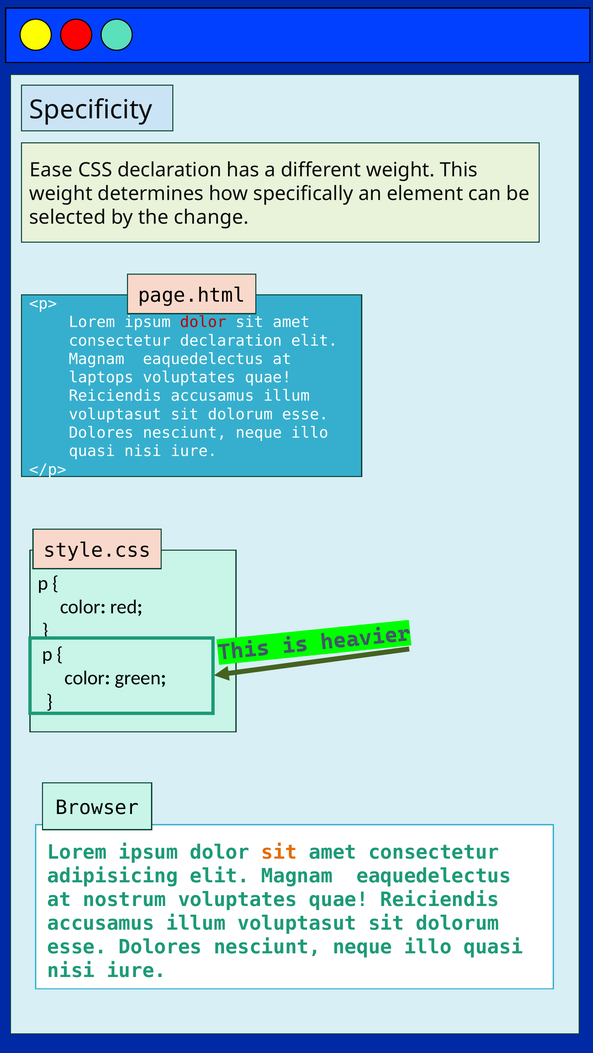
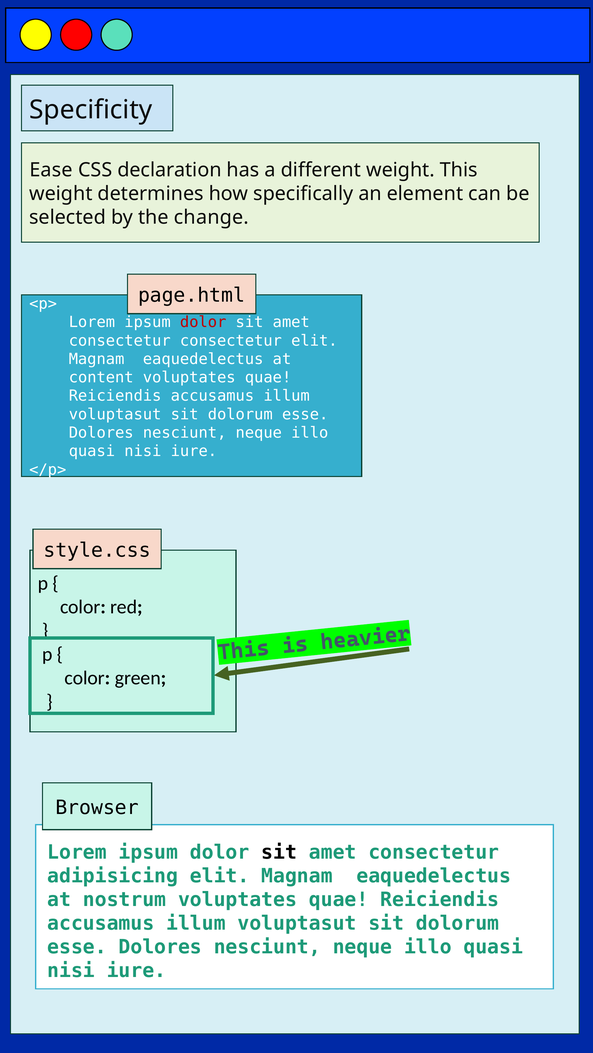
consectetur declaration: declaration -> consectetur
laptops: laptops -> content
sit at (279, 853) colour: orange -> black
